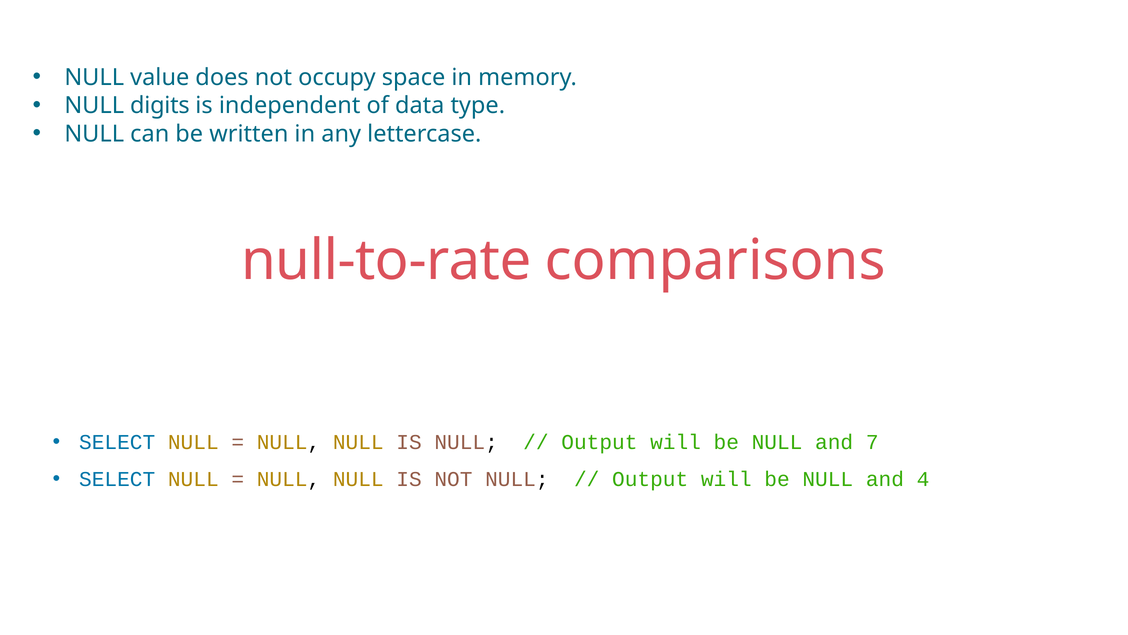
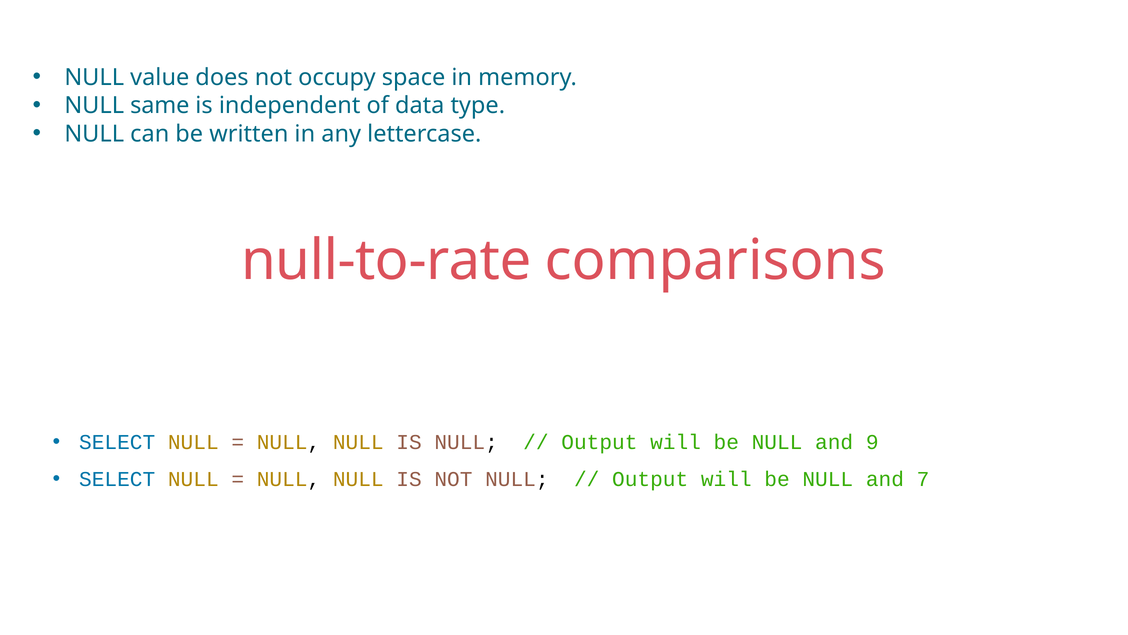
digits: digits -> same
7: 7 -> 9
4: 4 -> 7
